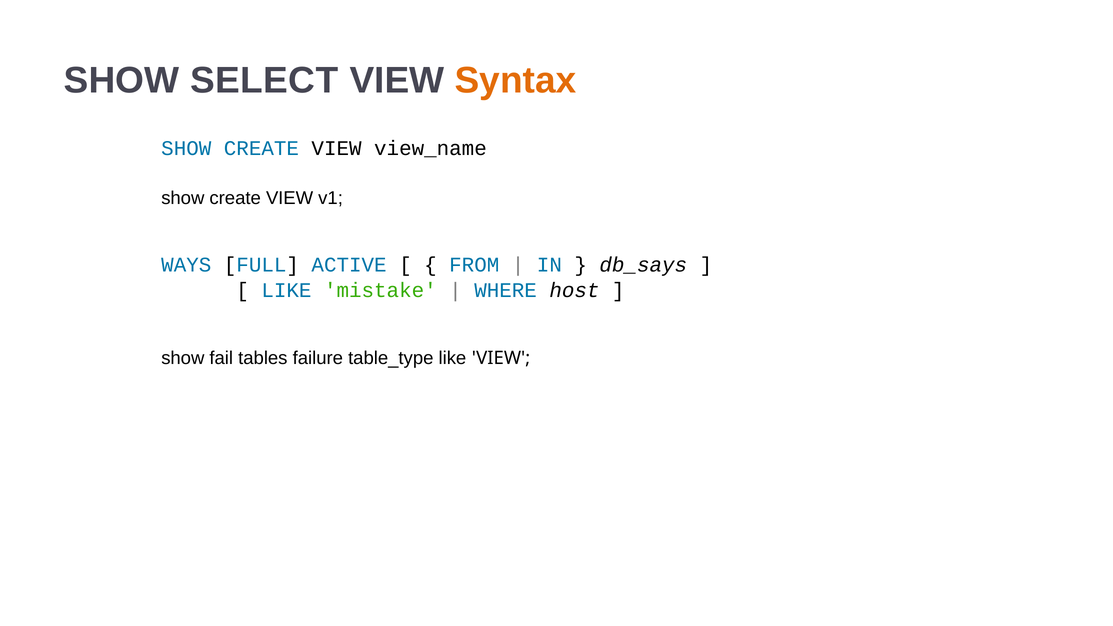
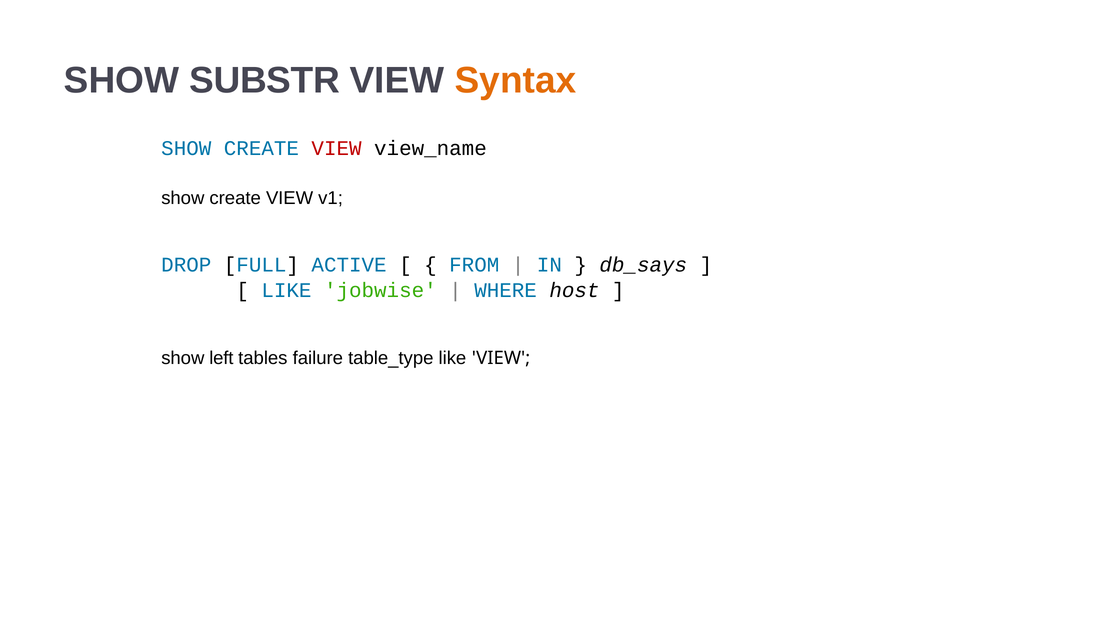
SELECT: SELECT -> SUBSTR
VIEW at (337, 148) colour: black -> red
WAYS: WAYS -> DROP
mistake: mistake -> jobwise
fail: fail -> left
